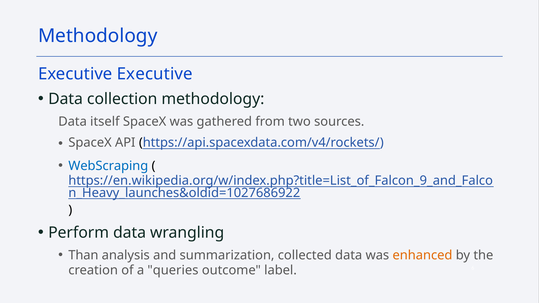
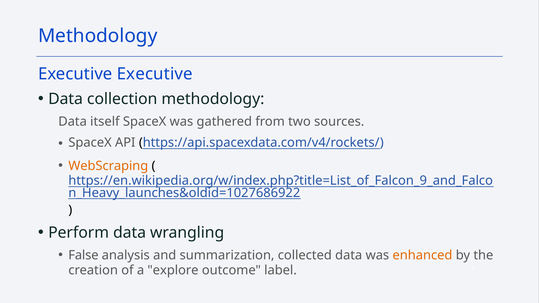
WebScraping colour: blue -> orange
Than: Than -> False
queries: queries -> explore
